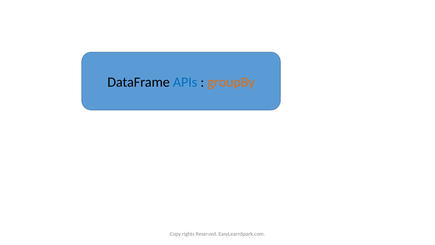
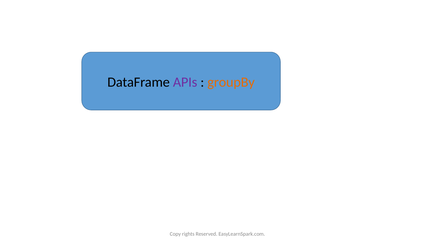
APIs colour: blue -> purple
